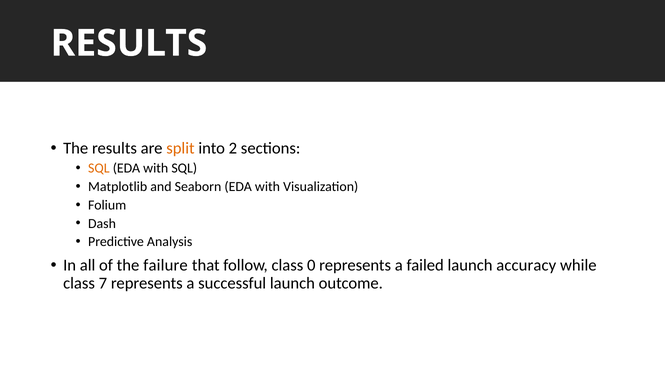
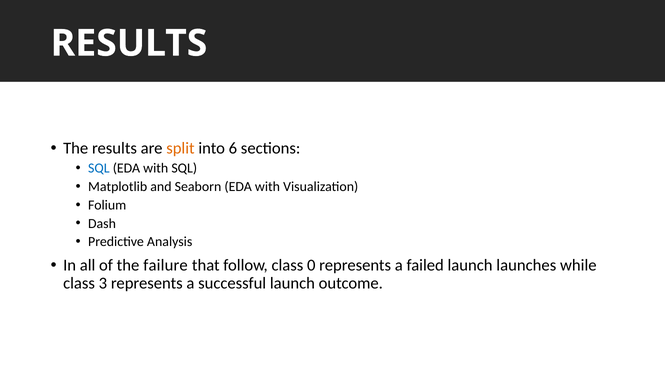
2: 2 -> 6
SQL at (99, 168) colour: orange -> blue
accuracy: accuracy -> launches
7: 7 -> 3
